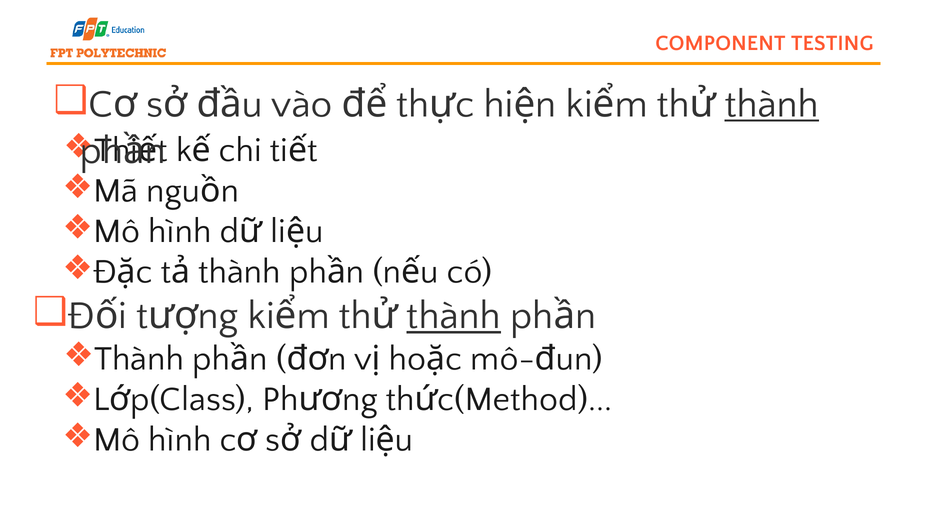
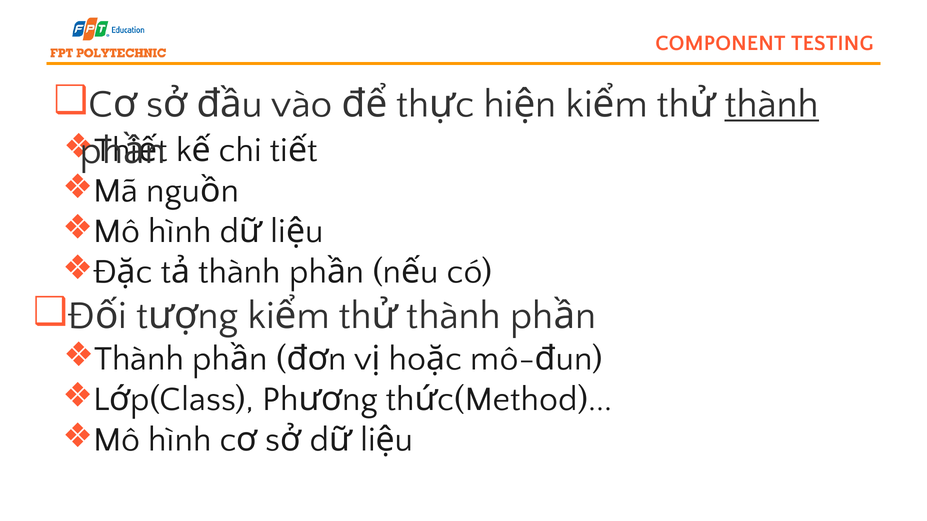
thành at (454, 316) underline: present -> none
